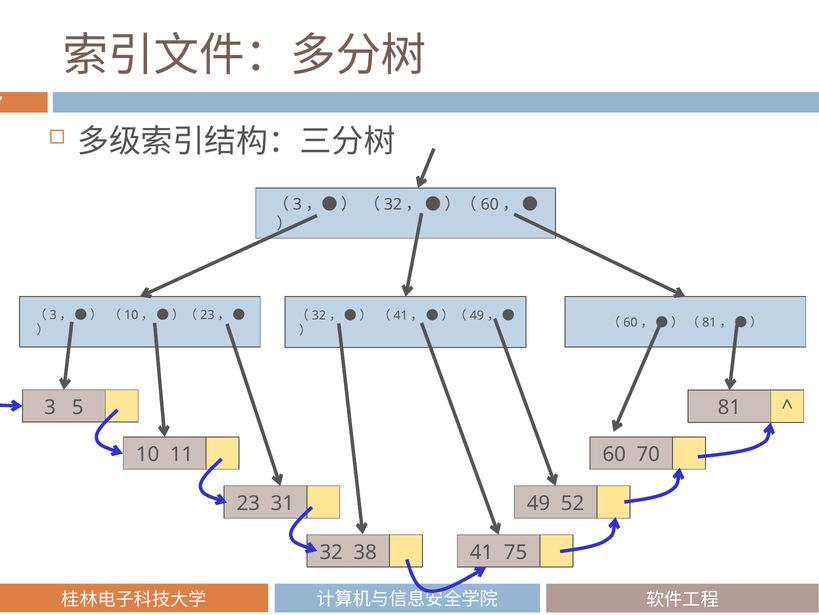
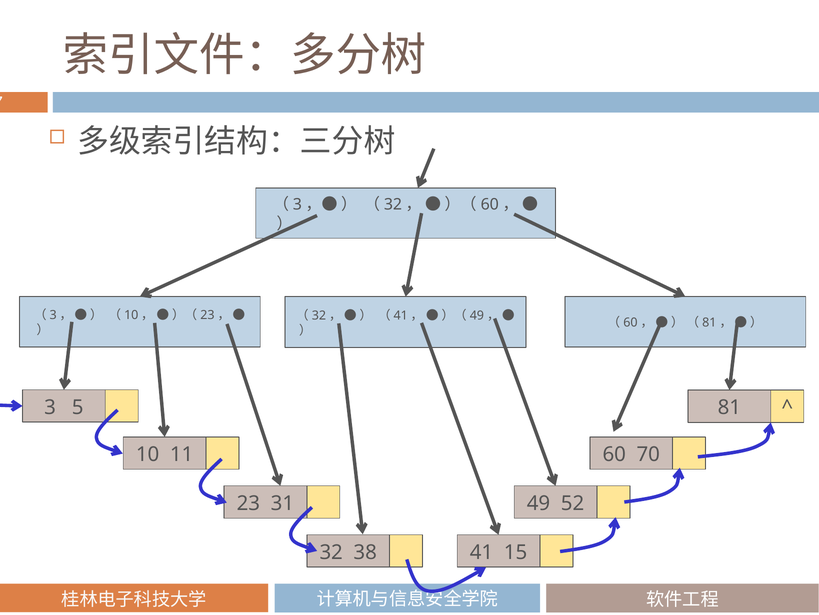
75: 75 -> 15
